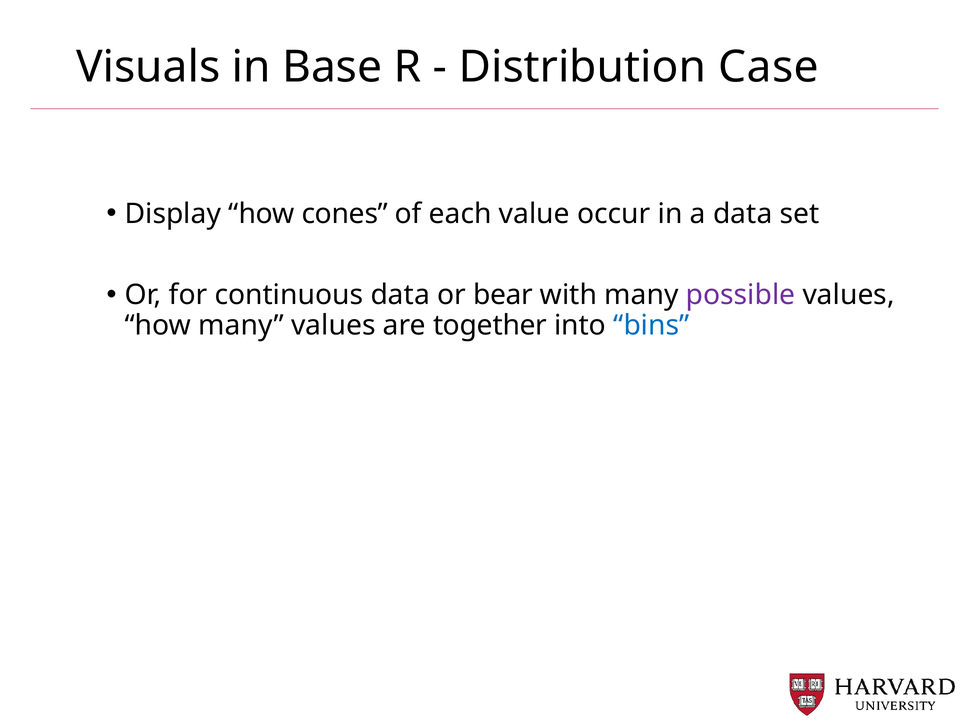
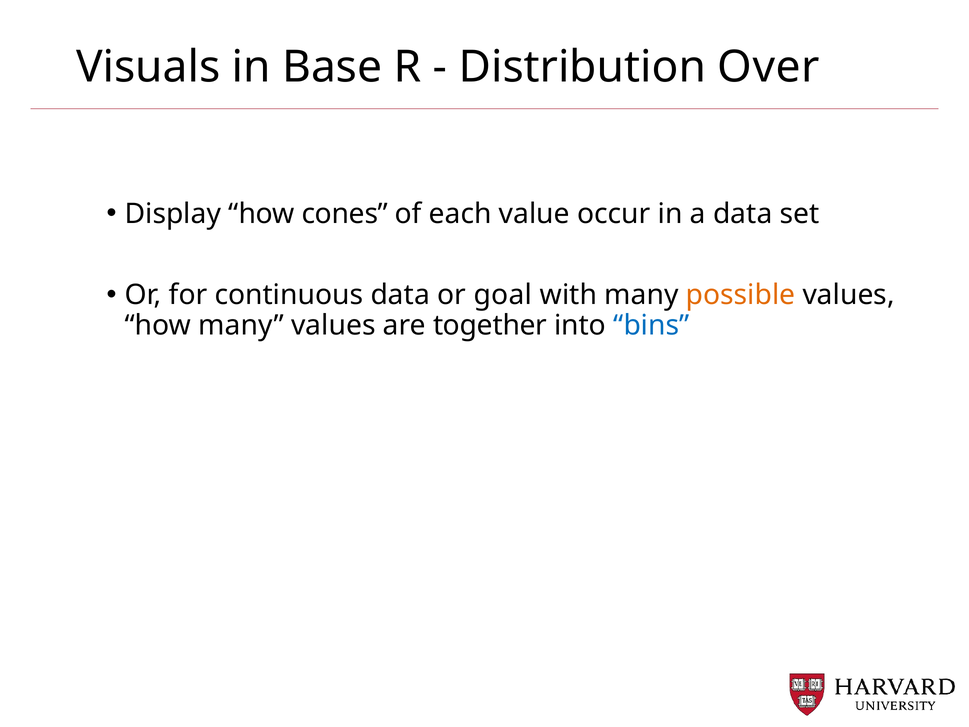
Case: Case -> Over
bear: bear -> goal
possible colour: purple -> orange
